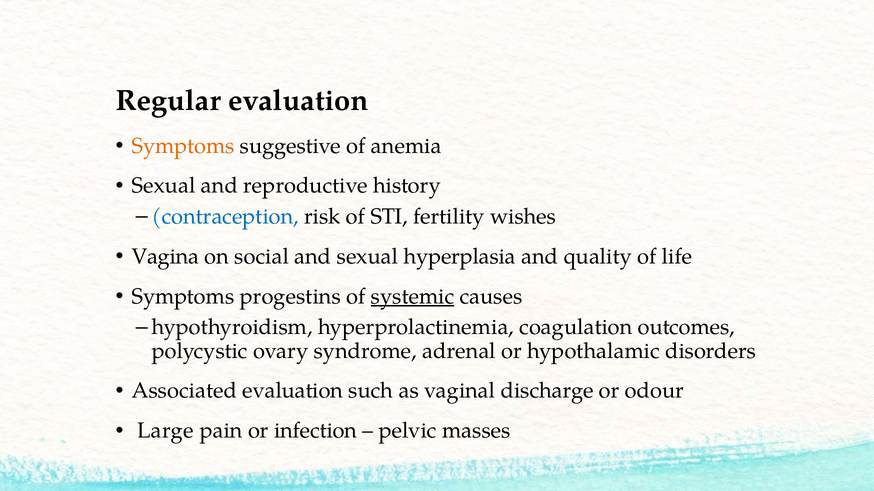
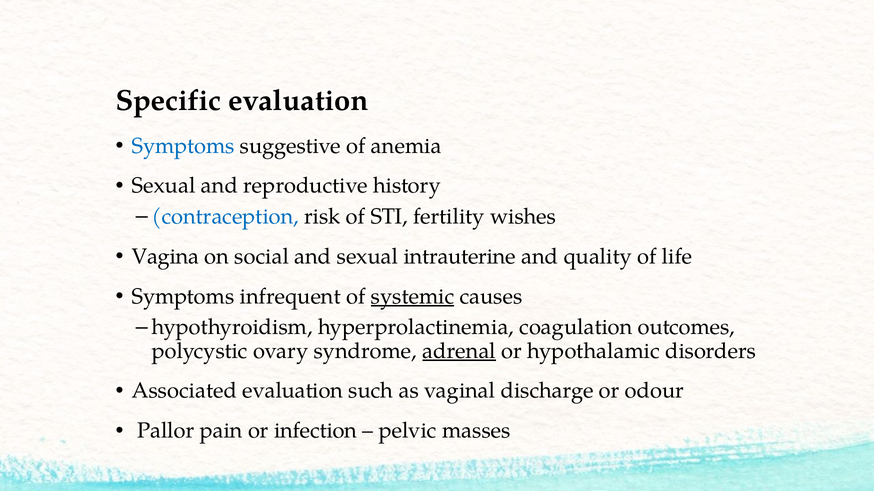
Regular: Regular -> Specific
Symptoms at (183, 146) colour: orange -> blue
hyperplasia: hyperplasia -> intrauterine
progestins: progestins -> infrequent
adrenal underline: none -> present
Large: Large -> Pallor
